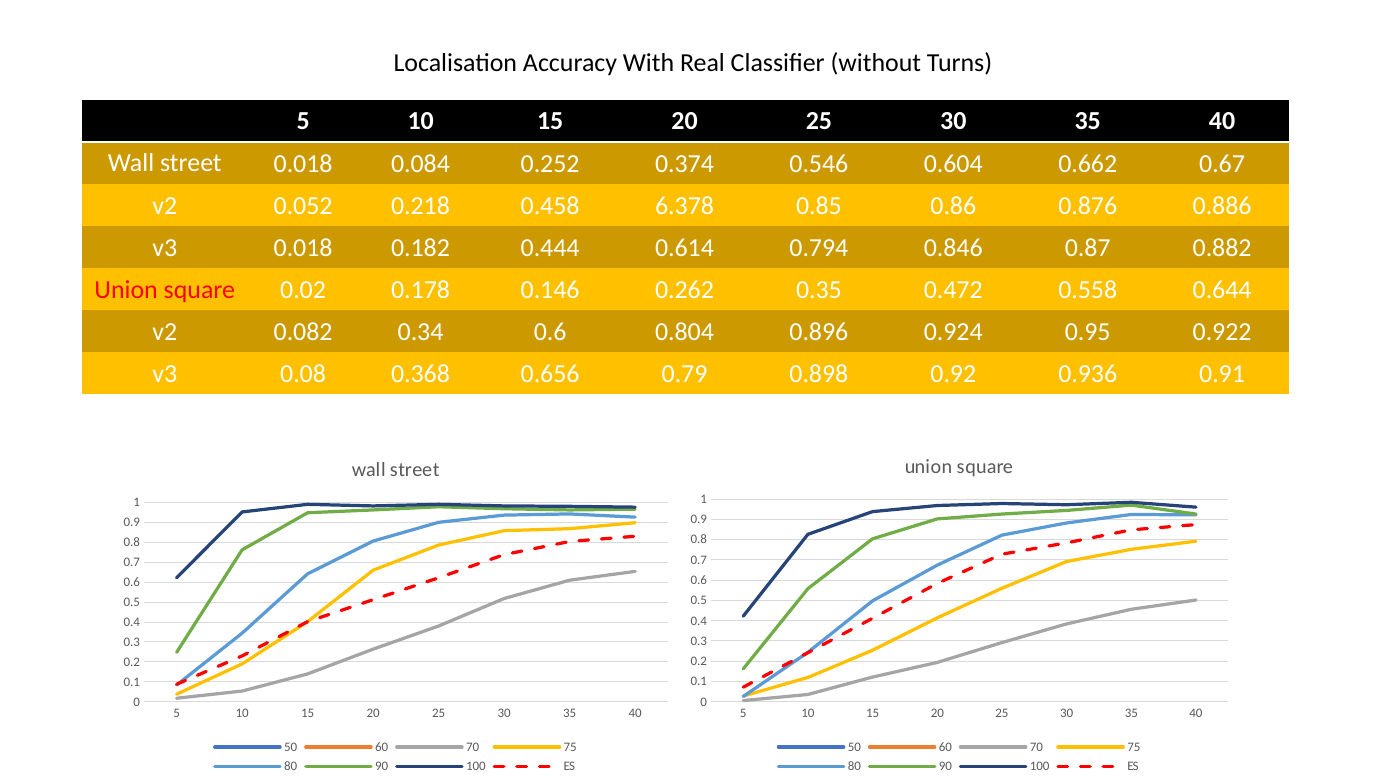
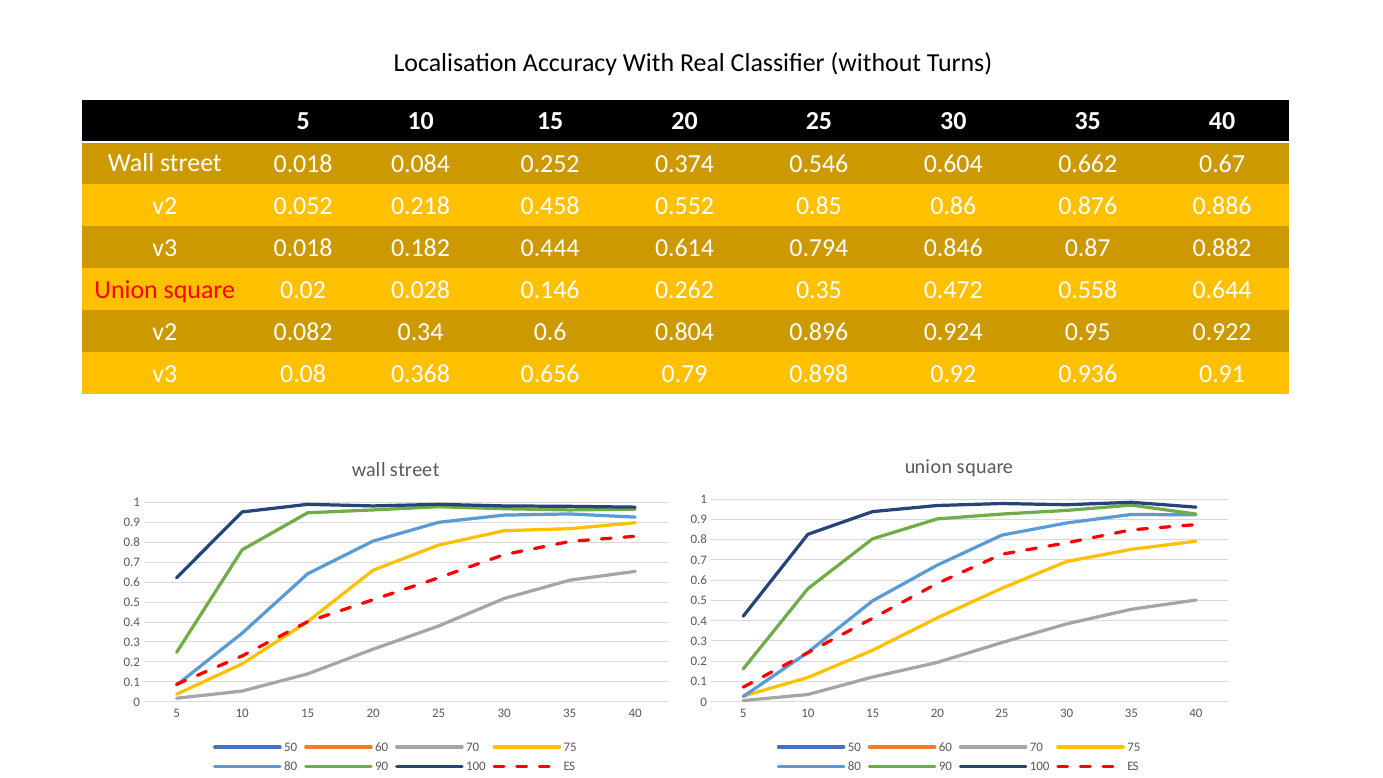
6.378: 6.378 -> 0.552
0.178: 0.178 -> 0.028
